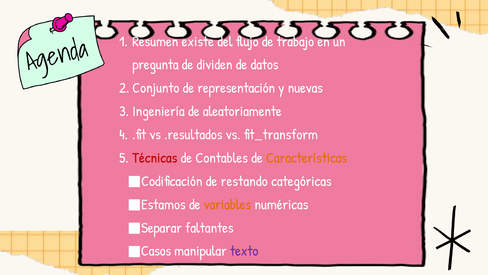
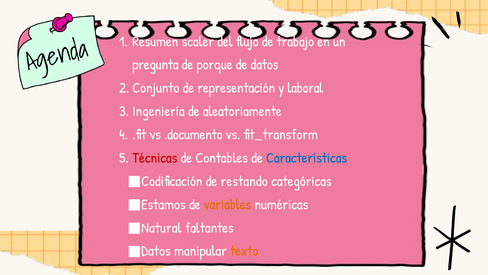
existe: existe -> scaler
dividen: dividen -> porque
nuevas: nuevas -> laboral
.resultados: .resultados -> .documento
Características colour: orange -> blue
Separar: Separar -> Natural
Casos at (156, 251): Casos -> Datos
texto colour: purple -> orange
